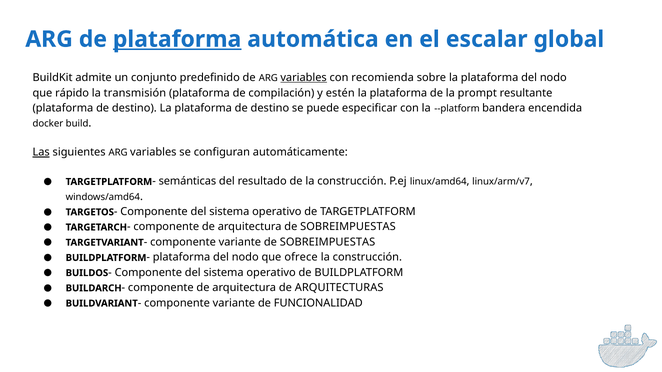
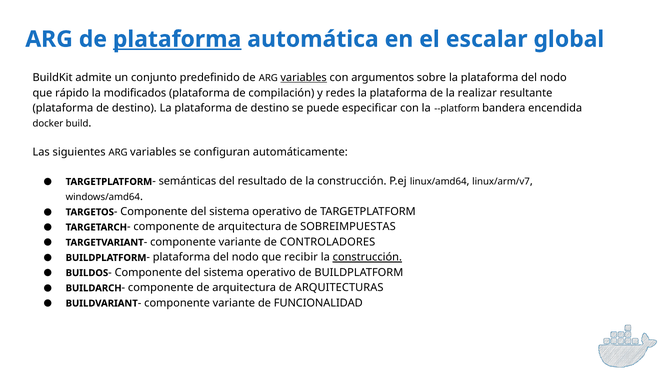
recomienda: recomienda -> argumentos
transmisión: transmisión -> modificados
estén: estén -> redes
prompt: prompt -> realizar
Las underline: present -> none
variante de SOBREIMPUESTAS: SOBREIMPUESTAS -> CONTROLADORES
ofrece: ofrece -> recibir
construcción at (367, 258) underline: none -> present
